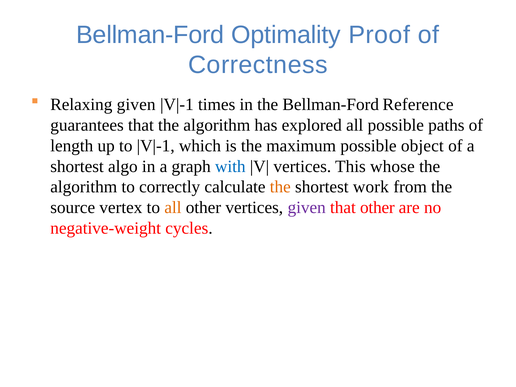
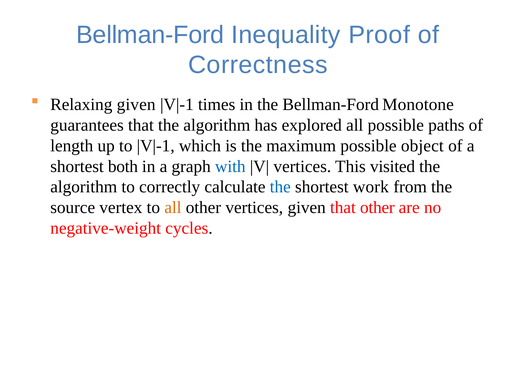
Optimality: Optimality -> Inequality
Reference: Reference -> Monotone
algo: algo -> both
whose: whose -> visited
the at (280, 187) colour: orange -> blue
given at (307, 208) colour: purple -> black
